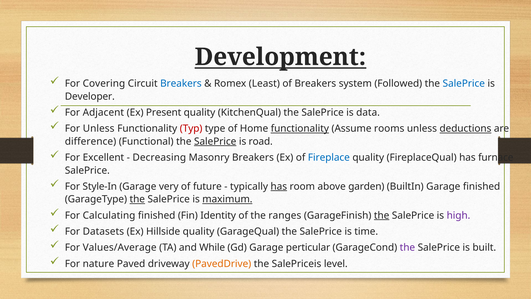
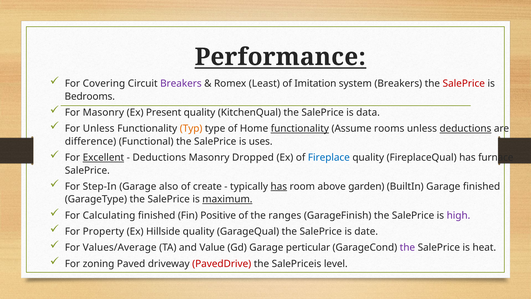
Development: Development -> Performance
Breakers at (181, 84) colour: blue -> purple
of Breakers: Breakers -> Imitation
system Followed: Followed -> Breakers
SalePrice at (464, 84) colour: blue -> red
Developer: Developer -> Bedrooms
For Adjacent: Adjacent -> Masonry
Typ colour: red -> orange
SalePrice at (215, 141) underline: present -> none
road: road -> uses
Excellent underline: none -> present
Decreasing at (159, 157): Decreasing -> Deductions
Masonry Breakers: Breakers -> Dropped
Style-In: Style-In -> Step-In
very: very -> also
future: future -> create
the at (137, 199) underline: present -> none
Identity: Identity -> Positive
the at (382, 215) underline: present -> none
Datasets: Datasets -> Property
time: time -> date
While: While -> Value
built: built -> heat
nature: nature -> zoning
PavedDrive colour: orange -> red
